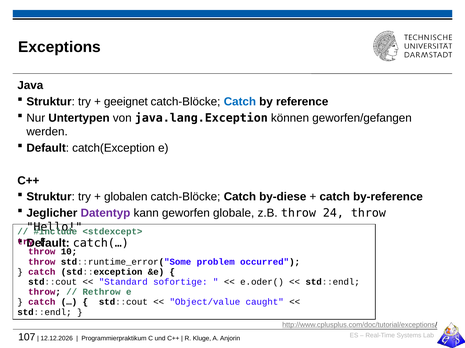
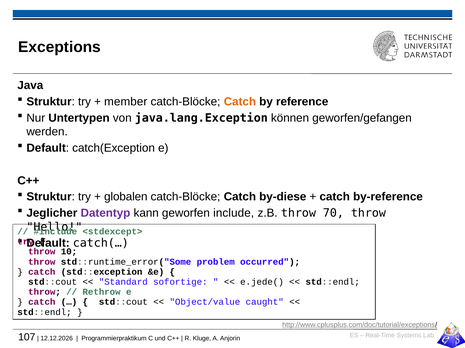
geeignet: geeignet -> member
Catch at (240, 102) colour: blue -> orange
globale: globale -> include
24: 24 -> 70
e.oder(: e.oder( -> e.jede(
